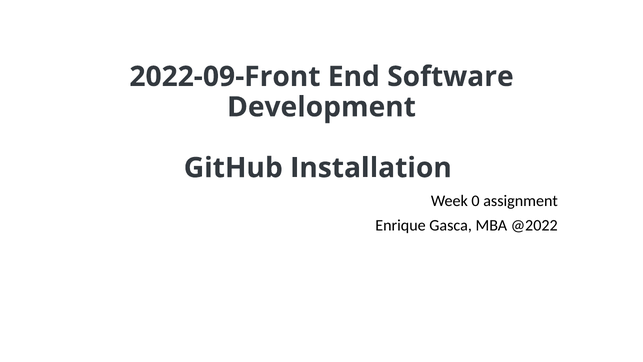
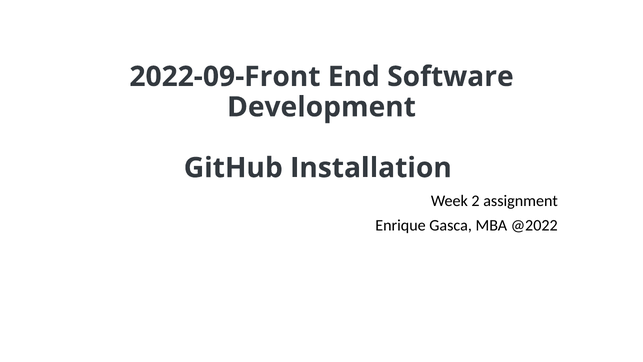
0: 0 -> 2
